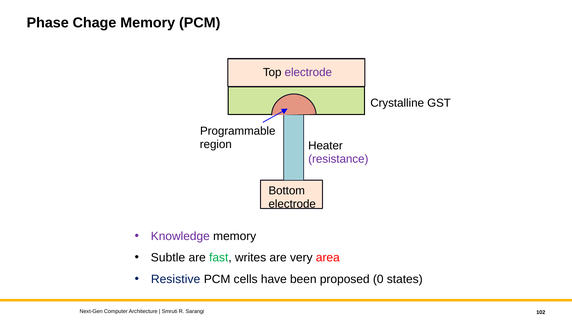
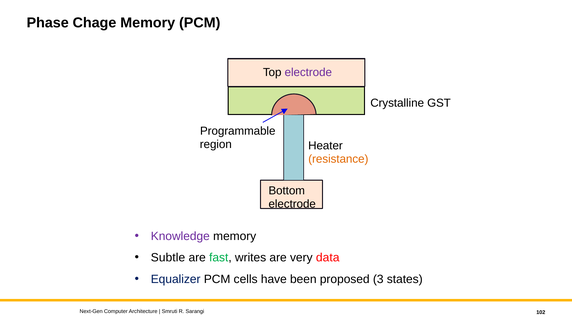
resistance colour: purple -> orange
area: area -> data
Resistive: Resistive -> Equalizer
0: 0 -> 3
